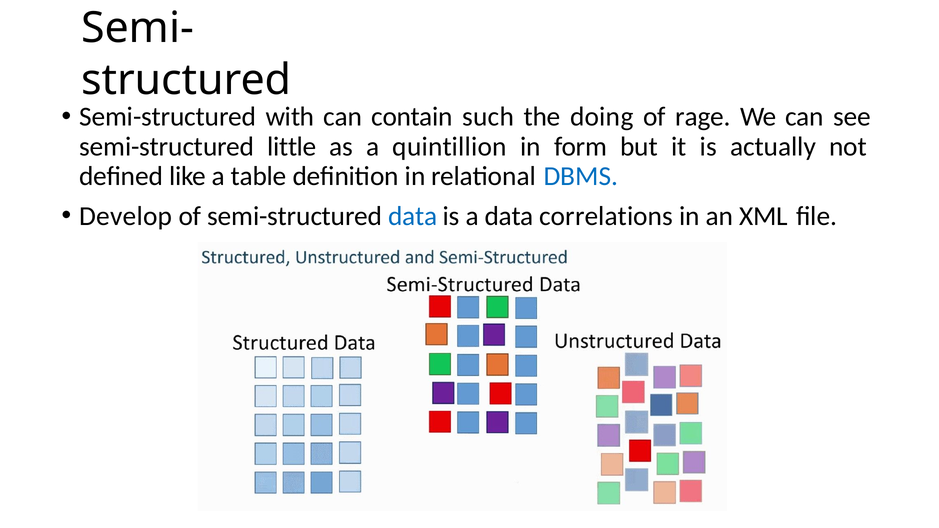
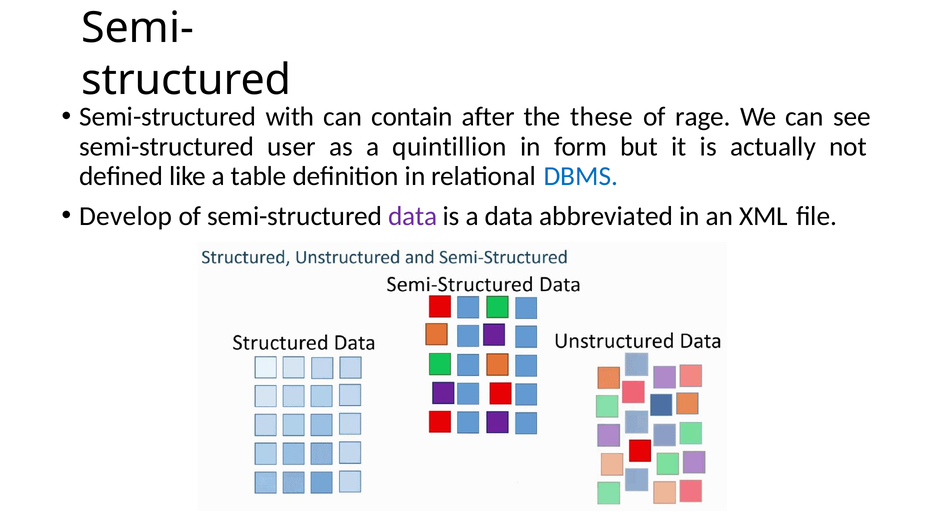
such: such -> after
doing: doing -> these
little: little -> user
data at (413, 216) colour: blue -> purple
correlations: correlations -> abbreviated
